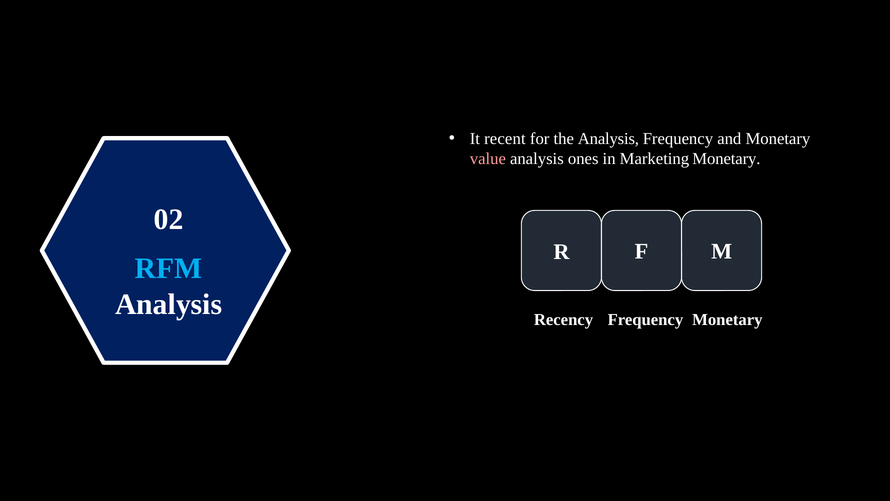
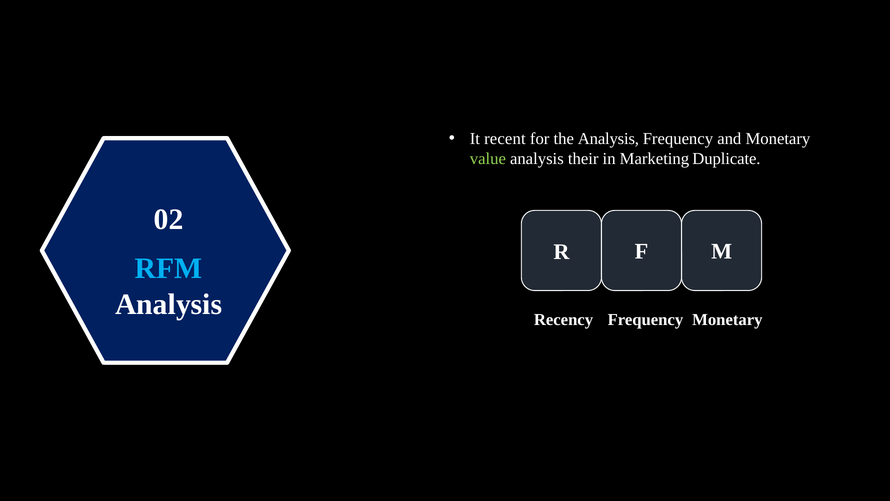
value colour: pink -> light green
ones: ones -> their
Marketing Monetary: Monetary -> Duplicate
